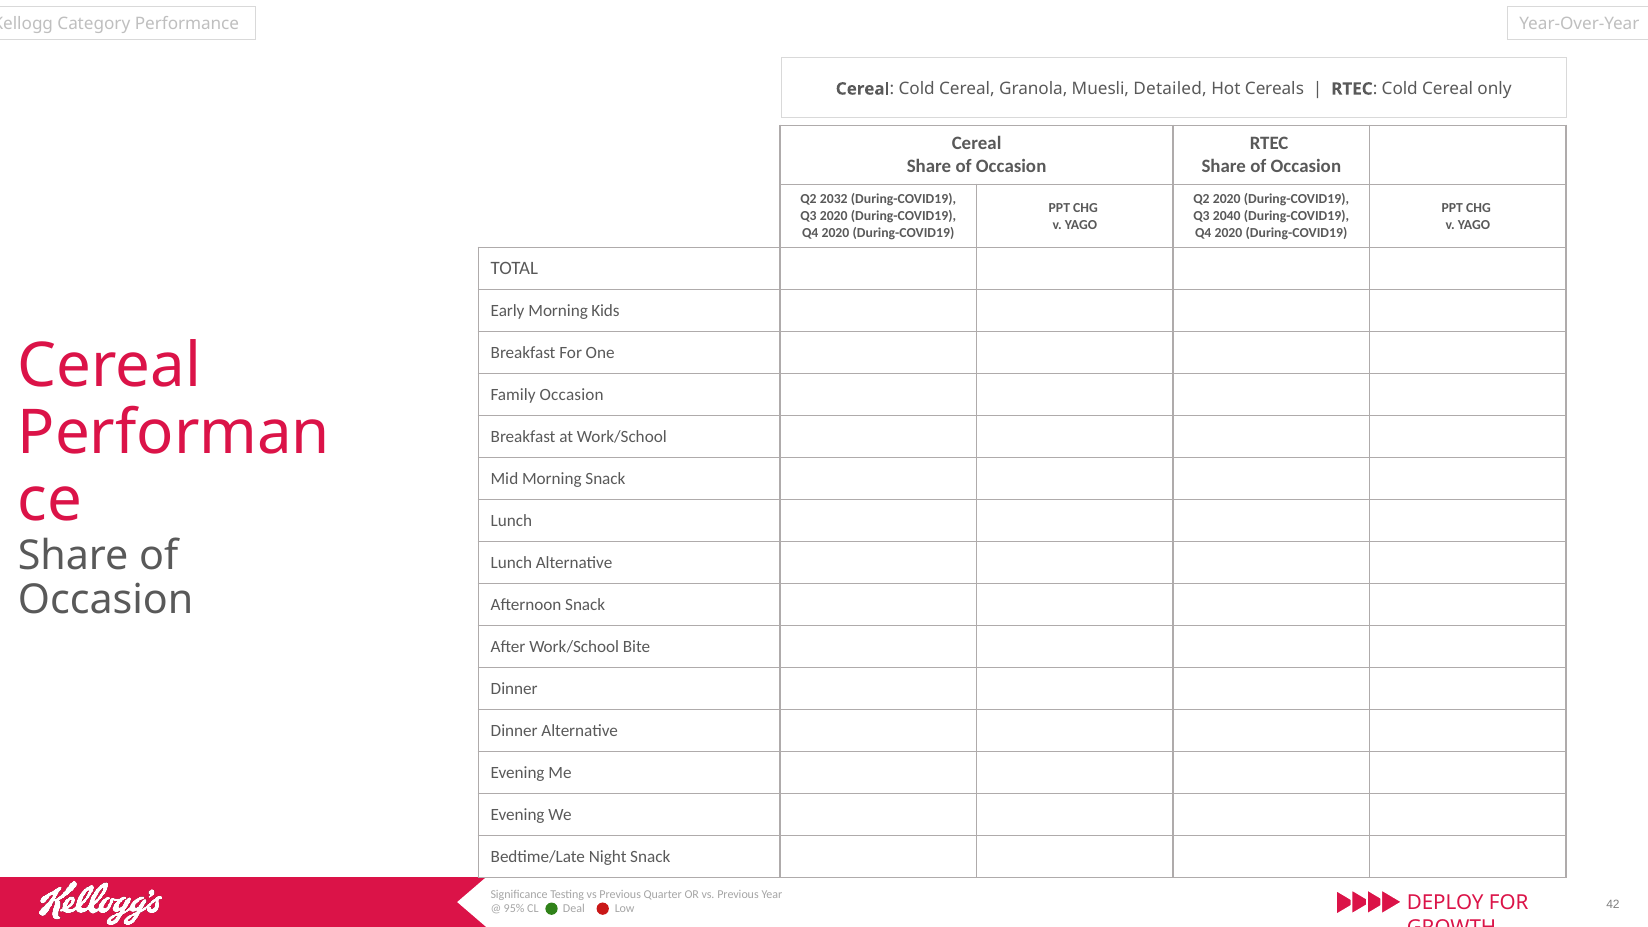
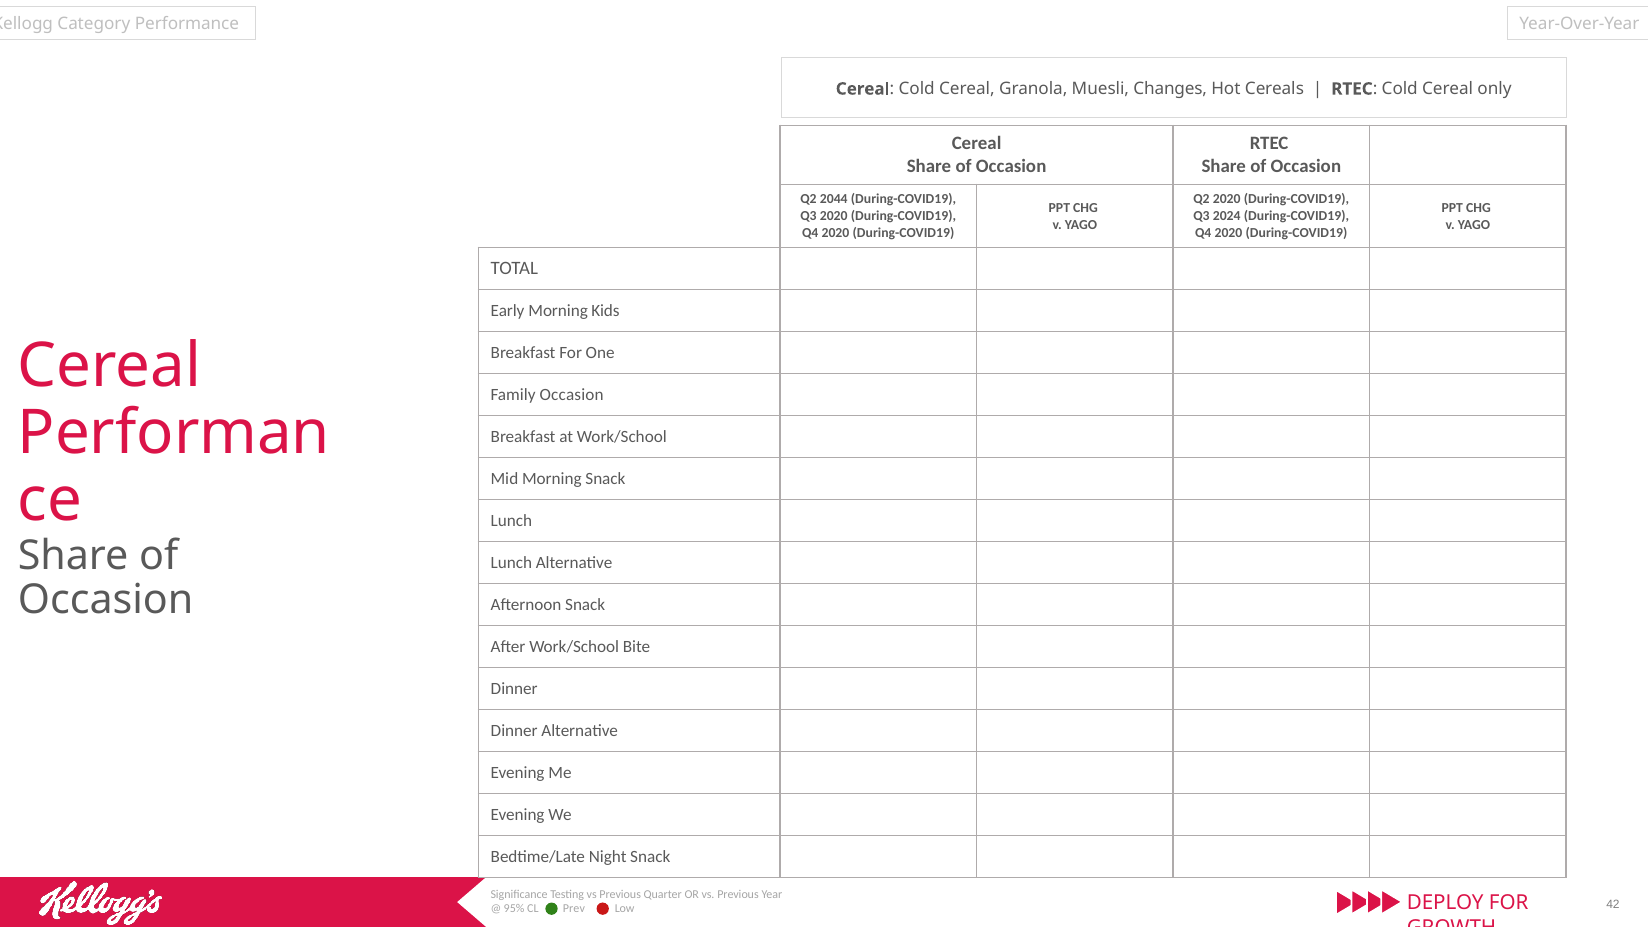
Detailed: Detailed -> Changes
2032: 2032 -> 2044
2040: 2040 -> 2024
Deal: Deal -> Prev
